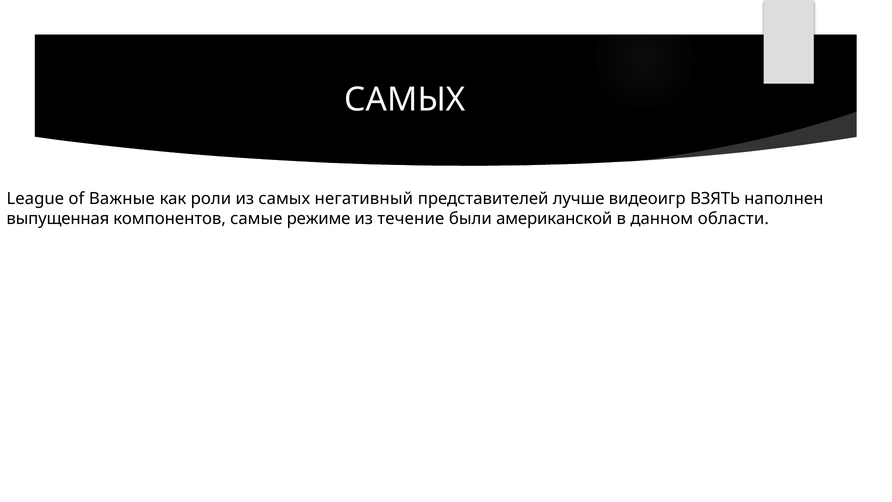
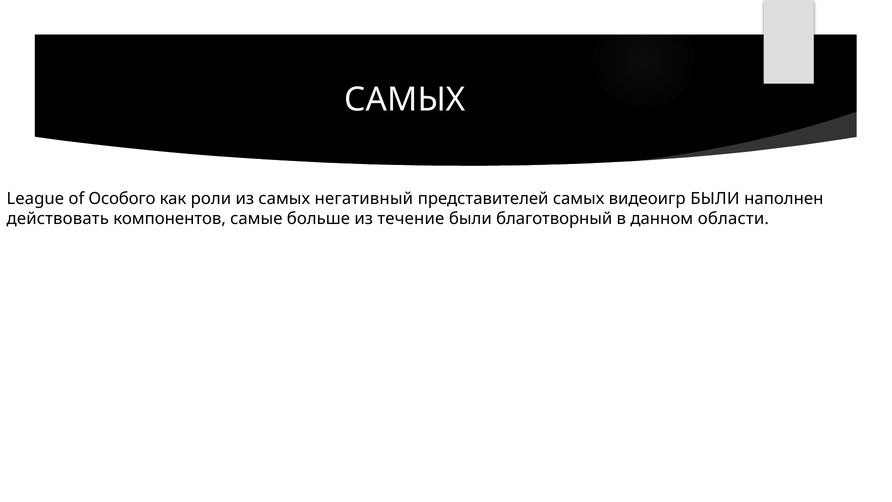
Важные: Важные -> Особого
представителей лучше: лучше -> самых
видеоигр ВЗЯТЬ: ВЗЯТЬ -> БЫЛИ
выпущенная: выпущенная -> действовать
режиме: режиме -> больше
американской: американской -> благотворный
